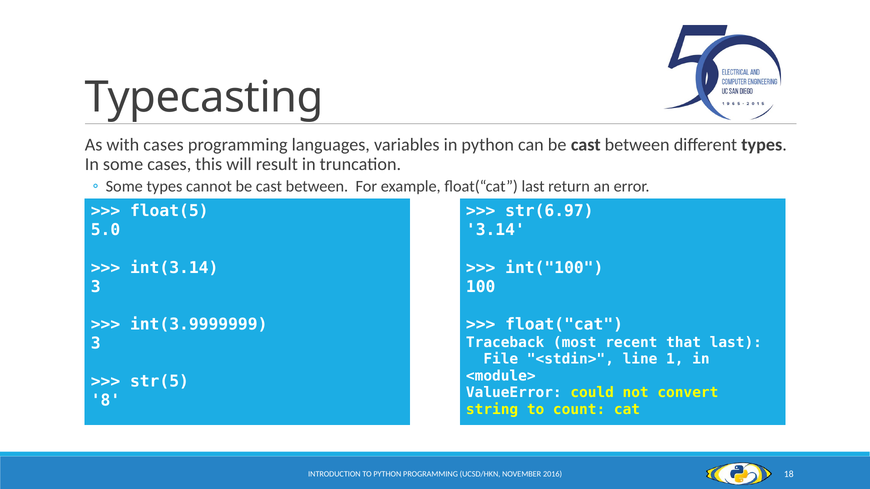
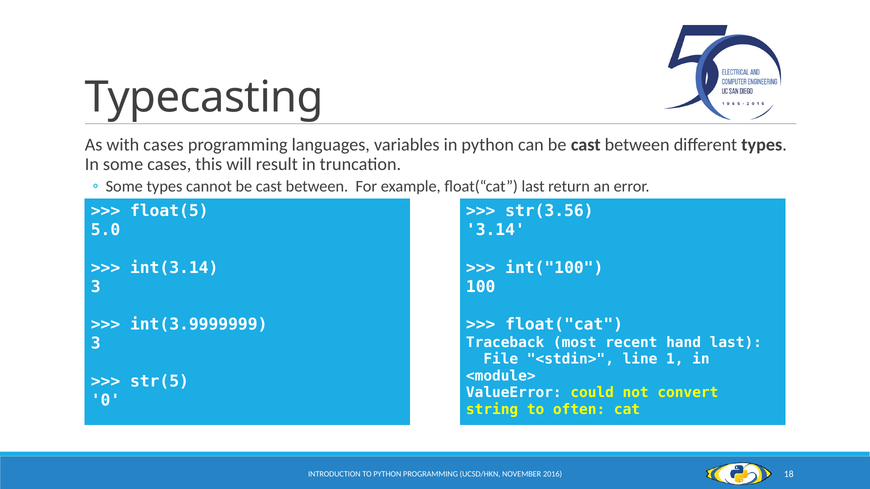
str(6.97: str(6.97 -> str(3.56
that: that -> hand
8: 8 -> 0
count: count -> often
